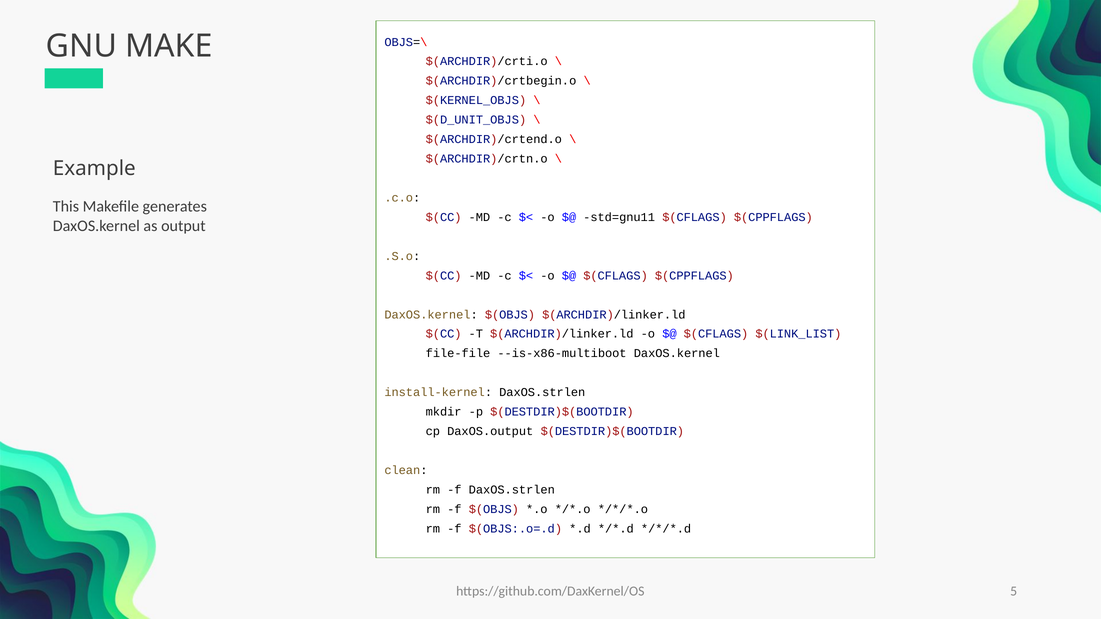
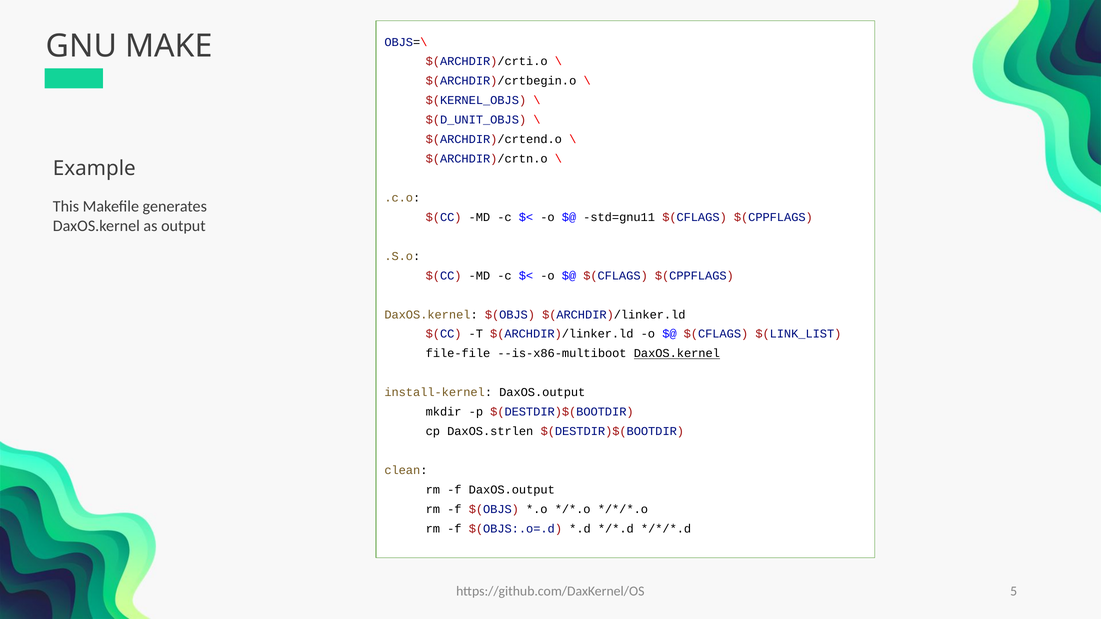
DaxOS.kernel at (677, 354) underline: none -> present
install-kernel DaxOS.strlen: DaxOS.strlen -> DaxOS.output
DaxOS.output: DaxOS.output -> DaxOS.strlen
f DaxOS.strlen: DaxOS.strlen -> DaxOS.output
